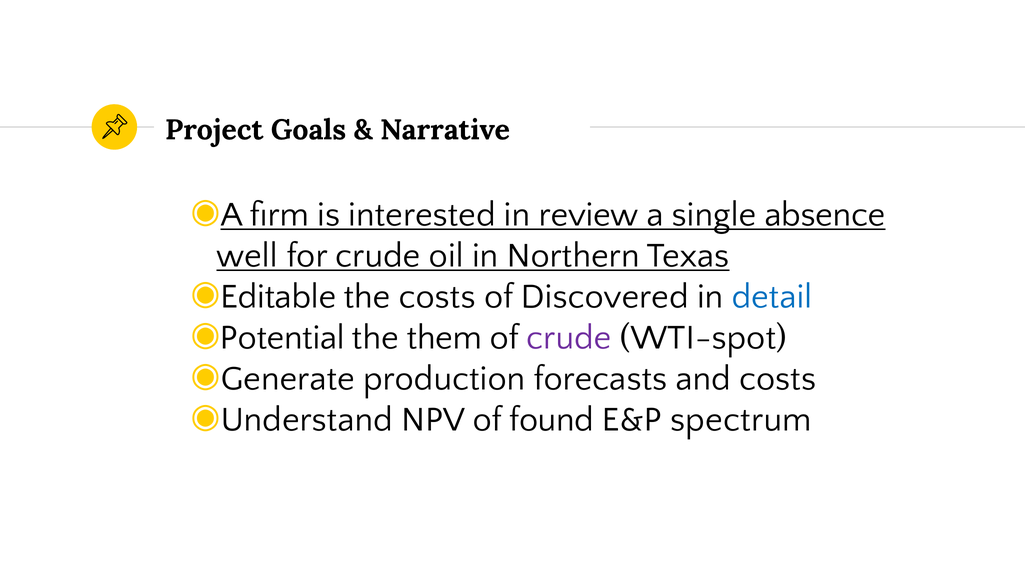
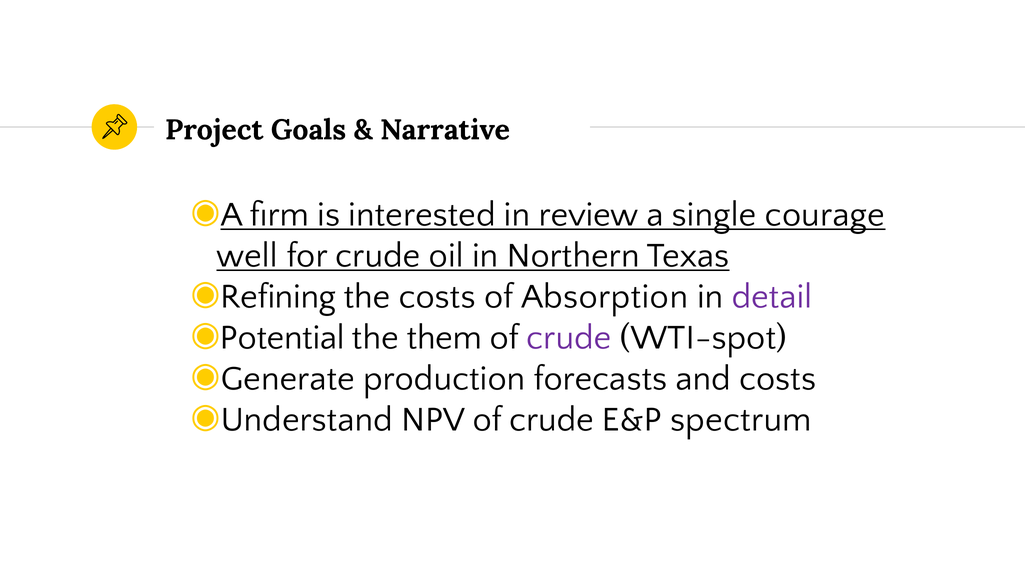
absence: absence -> courage
Editable: Editable -> Refining
Discovered: Discovered -> Absorption
detail colour: blue -> purple
NPV of found: found -> crude
